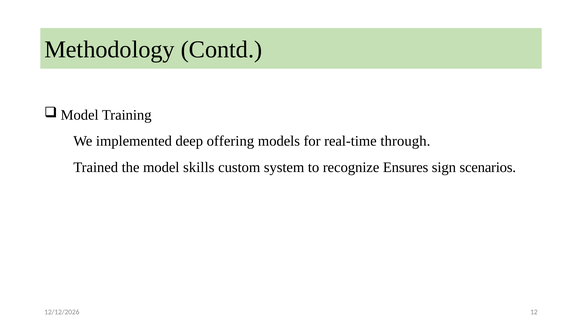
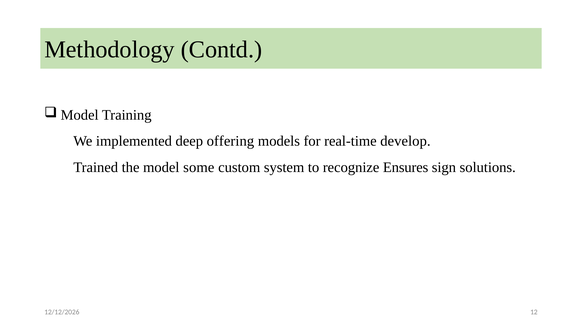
through: through -> develop
skills: skills -> some
scenarios: scenarios -> solutions
